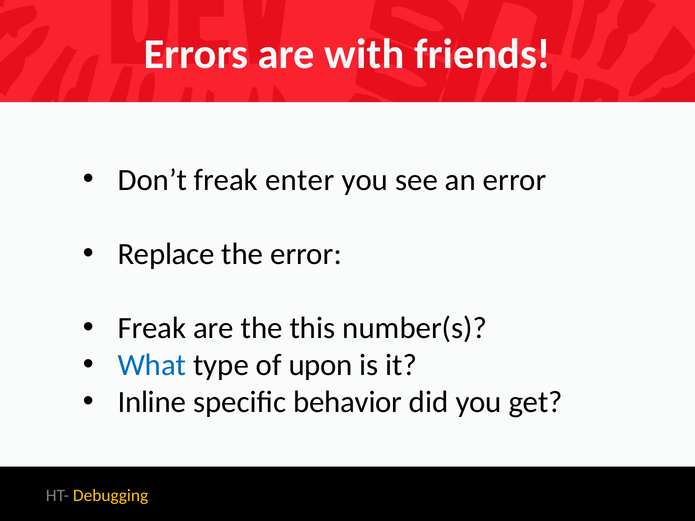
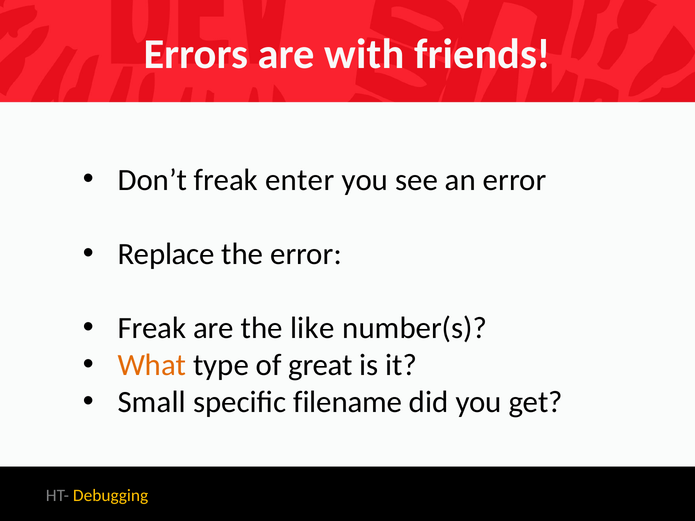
this: this -> like
What colour: blue -> orange
upon: upon -> great
Inline: Inline -> Small
behavior: behavior -> filename
